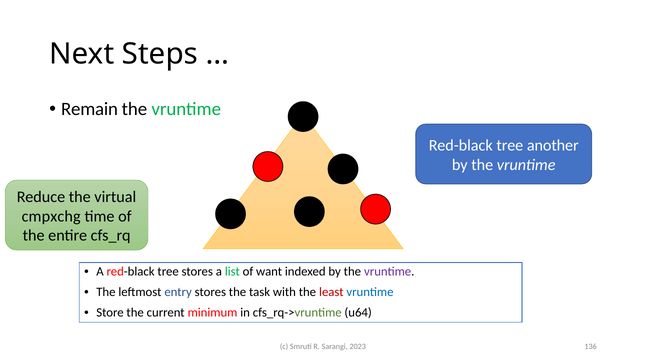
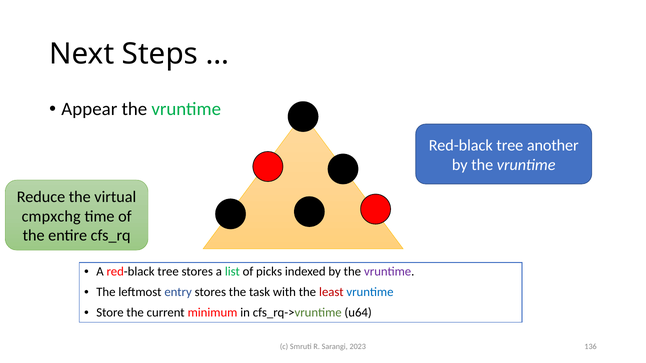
Remain: Remain -> Appear
want: want -> picks
